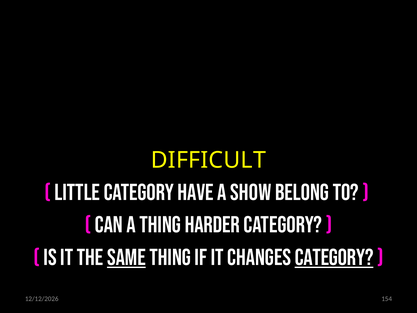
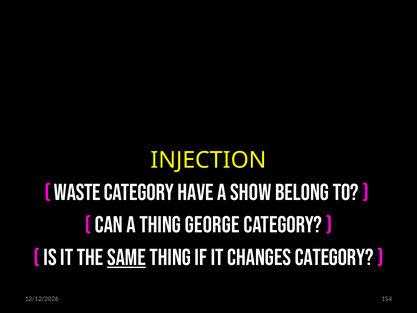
DIFFICULT: DIFFICULT -> INJECTION
LITTLE: LITTLE -> WASTE
HARDER: HARDER -> GEORGE
CATEGORY at (334, 257) underline: present -> none
